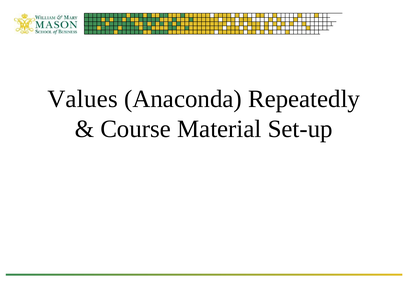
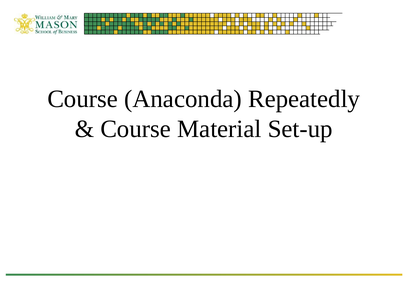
Values at (83, 99): Values -> Course
